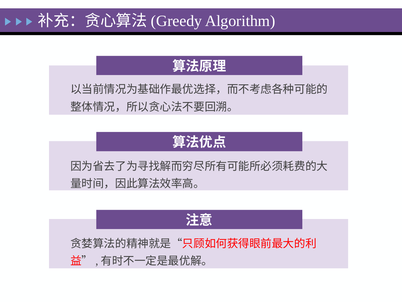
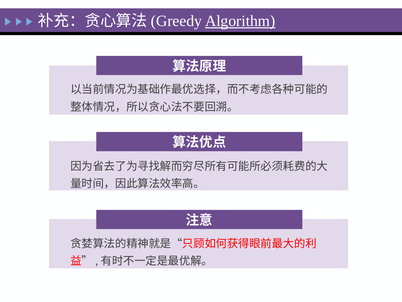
Algorithm underline: none -> present
